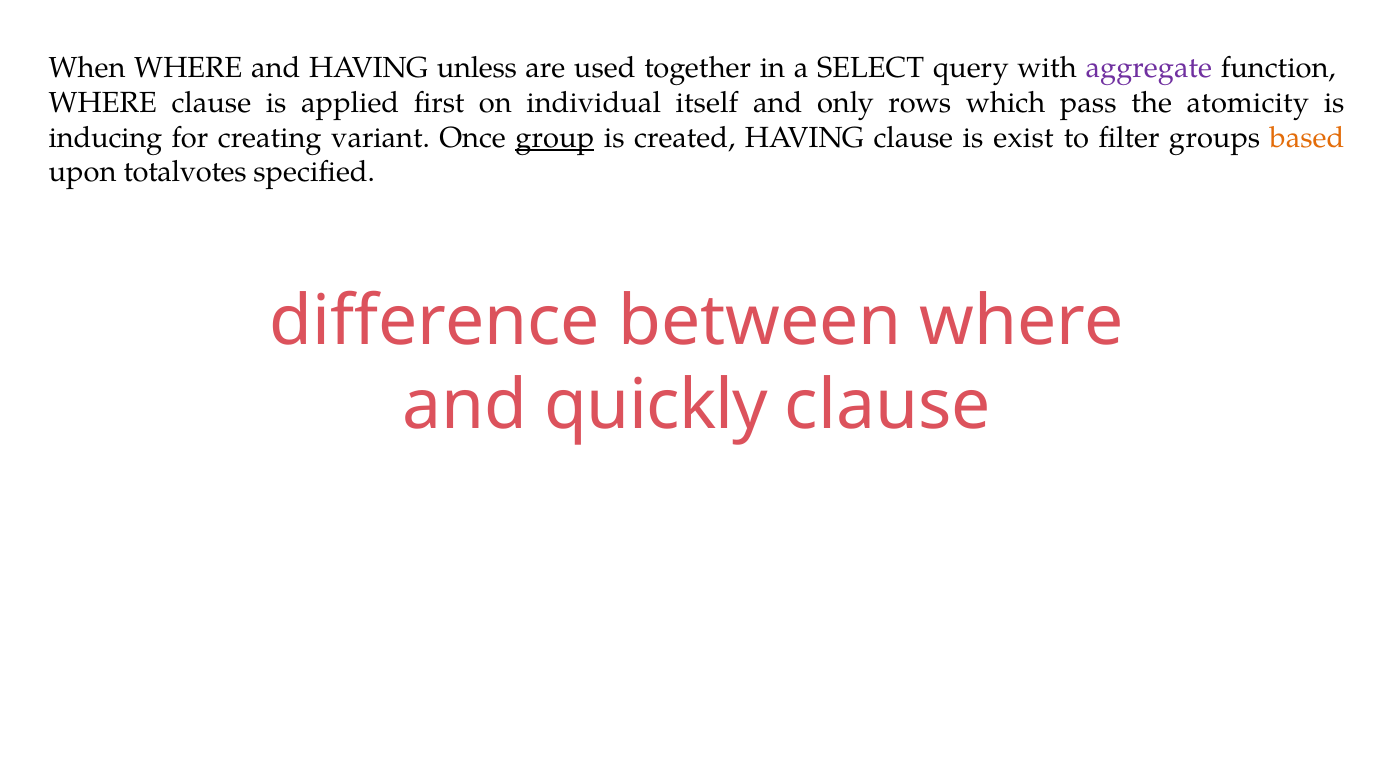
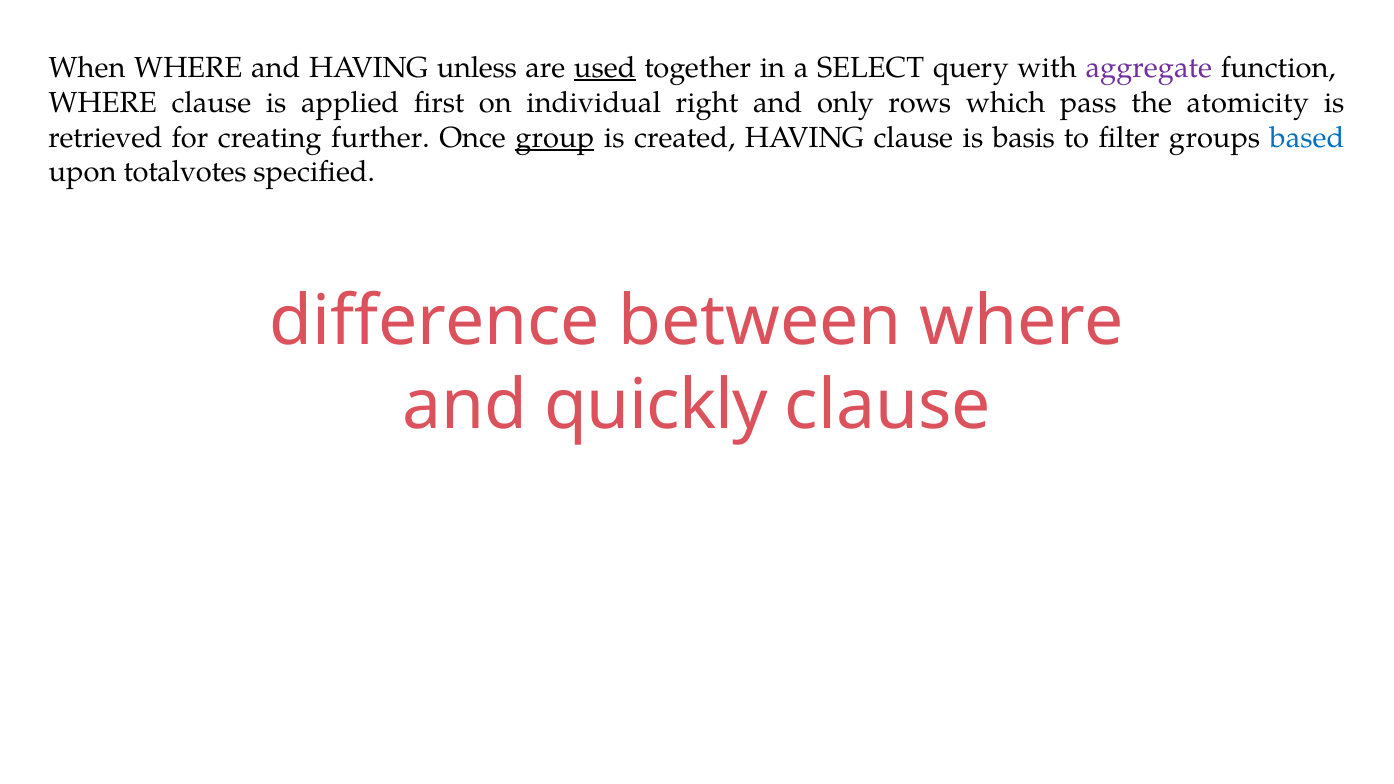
used underline: none -> present
itself: itself -> right
inducing: inducing -> retrieved
variant: variant -> further
exist: exist -> basis
based colour: orange -> blue
